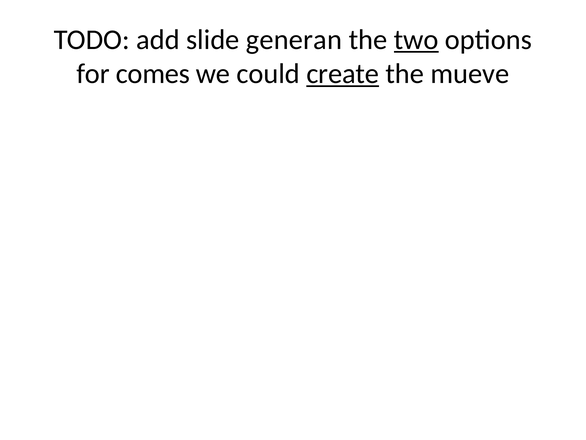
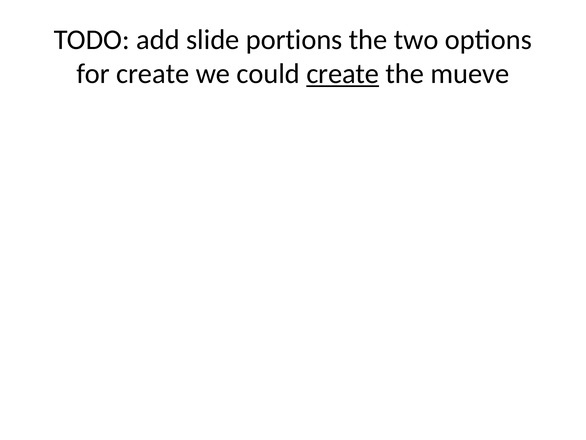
generan: generan -> portions
two underline: present -> none
for comes: comes -> create
